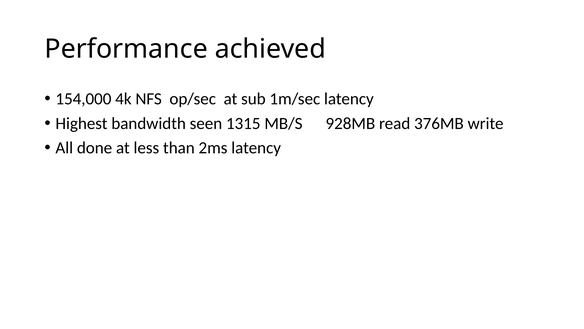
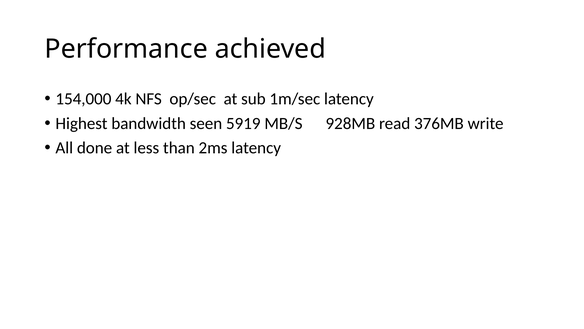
1315: 1315 -> 5919
